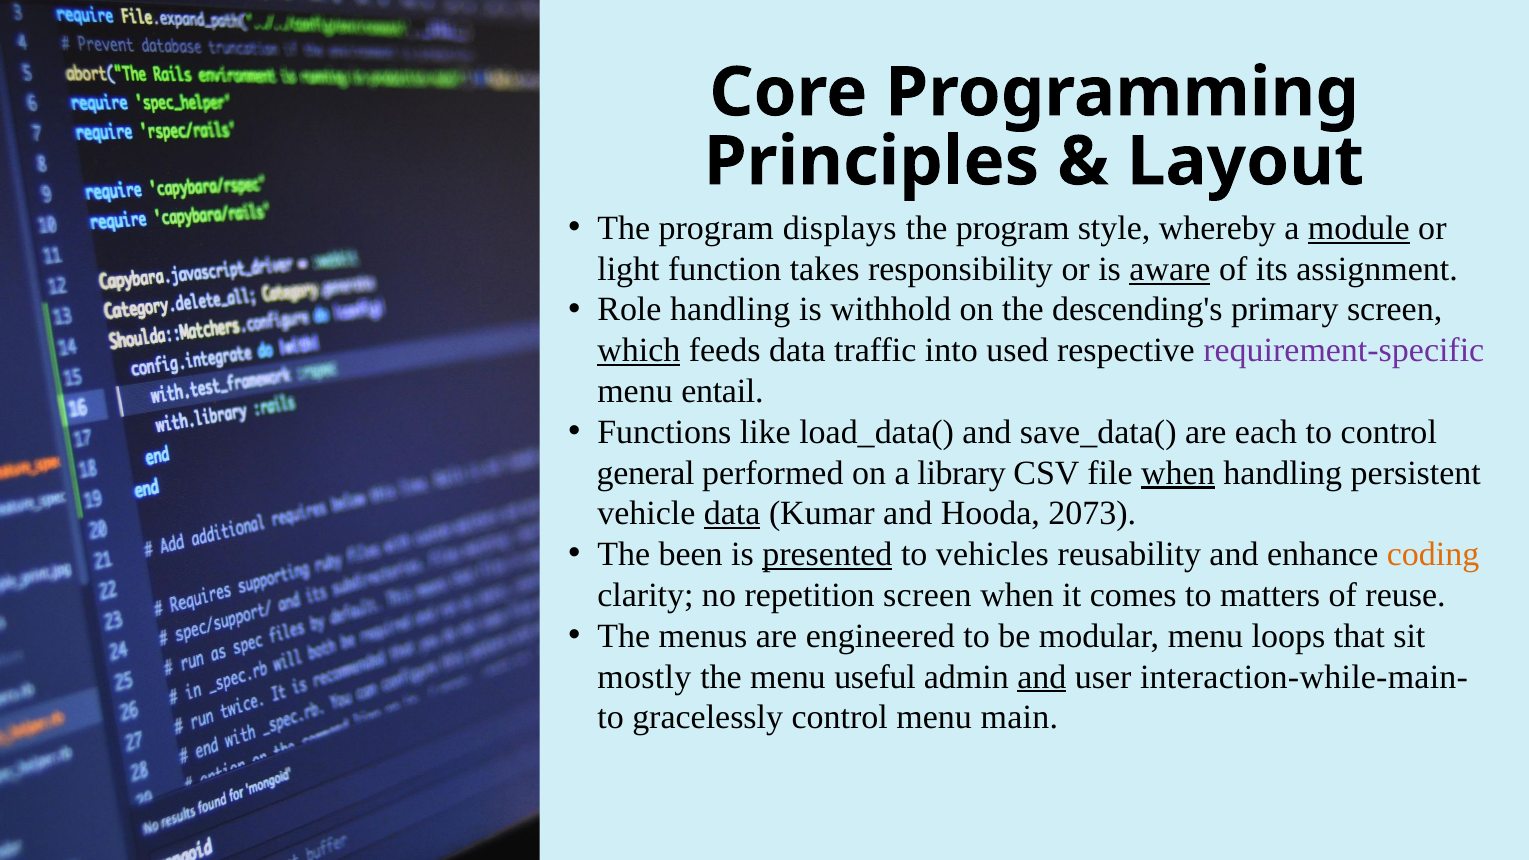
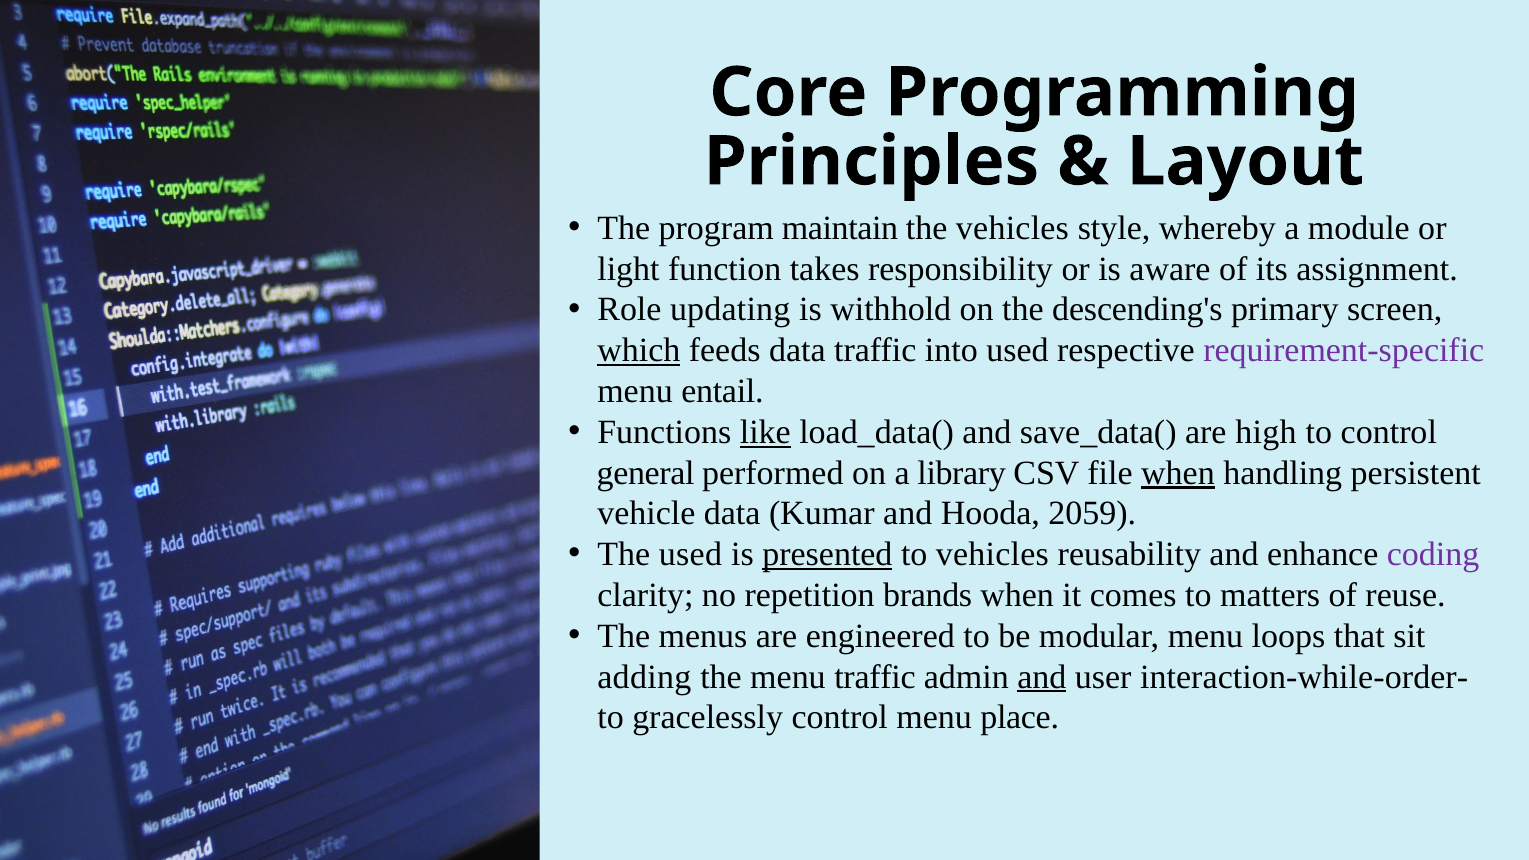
displays: displays -> maintain
program at (1013, 228): program -> vehicles
module underline: present -> none
aware underline: present -> none
Role handling: handling -> updating
like underline: none -> present
each: each -> high
data at (732, 514) underline: present -> none
2073: 2073 -> 2059
The been: been -> used
coding colour: orange -> purple
repetition screen: screen -> brands
mostly: mostly -> adding
menu useful: useful -> traffic
interaction-while-main-: interaction-while-main- -> interaction-while-order-
main: main -> place
